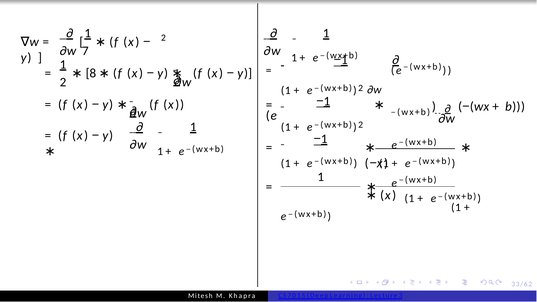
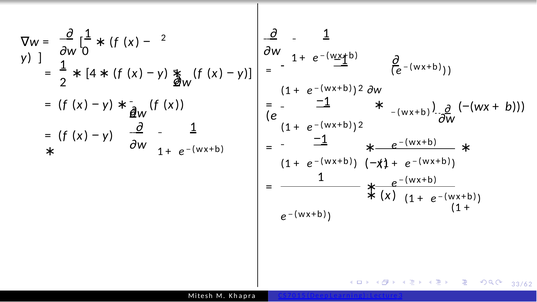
7: 7 -> 0
8: 8 -> 4
